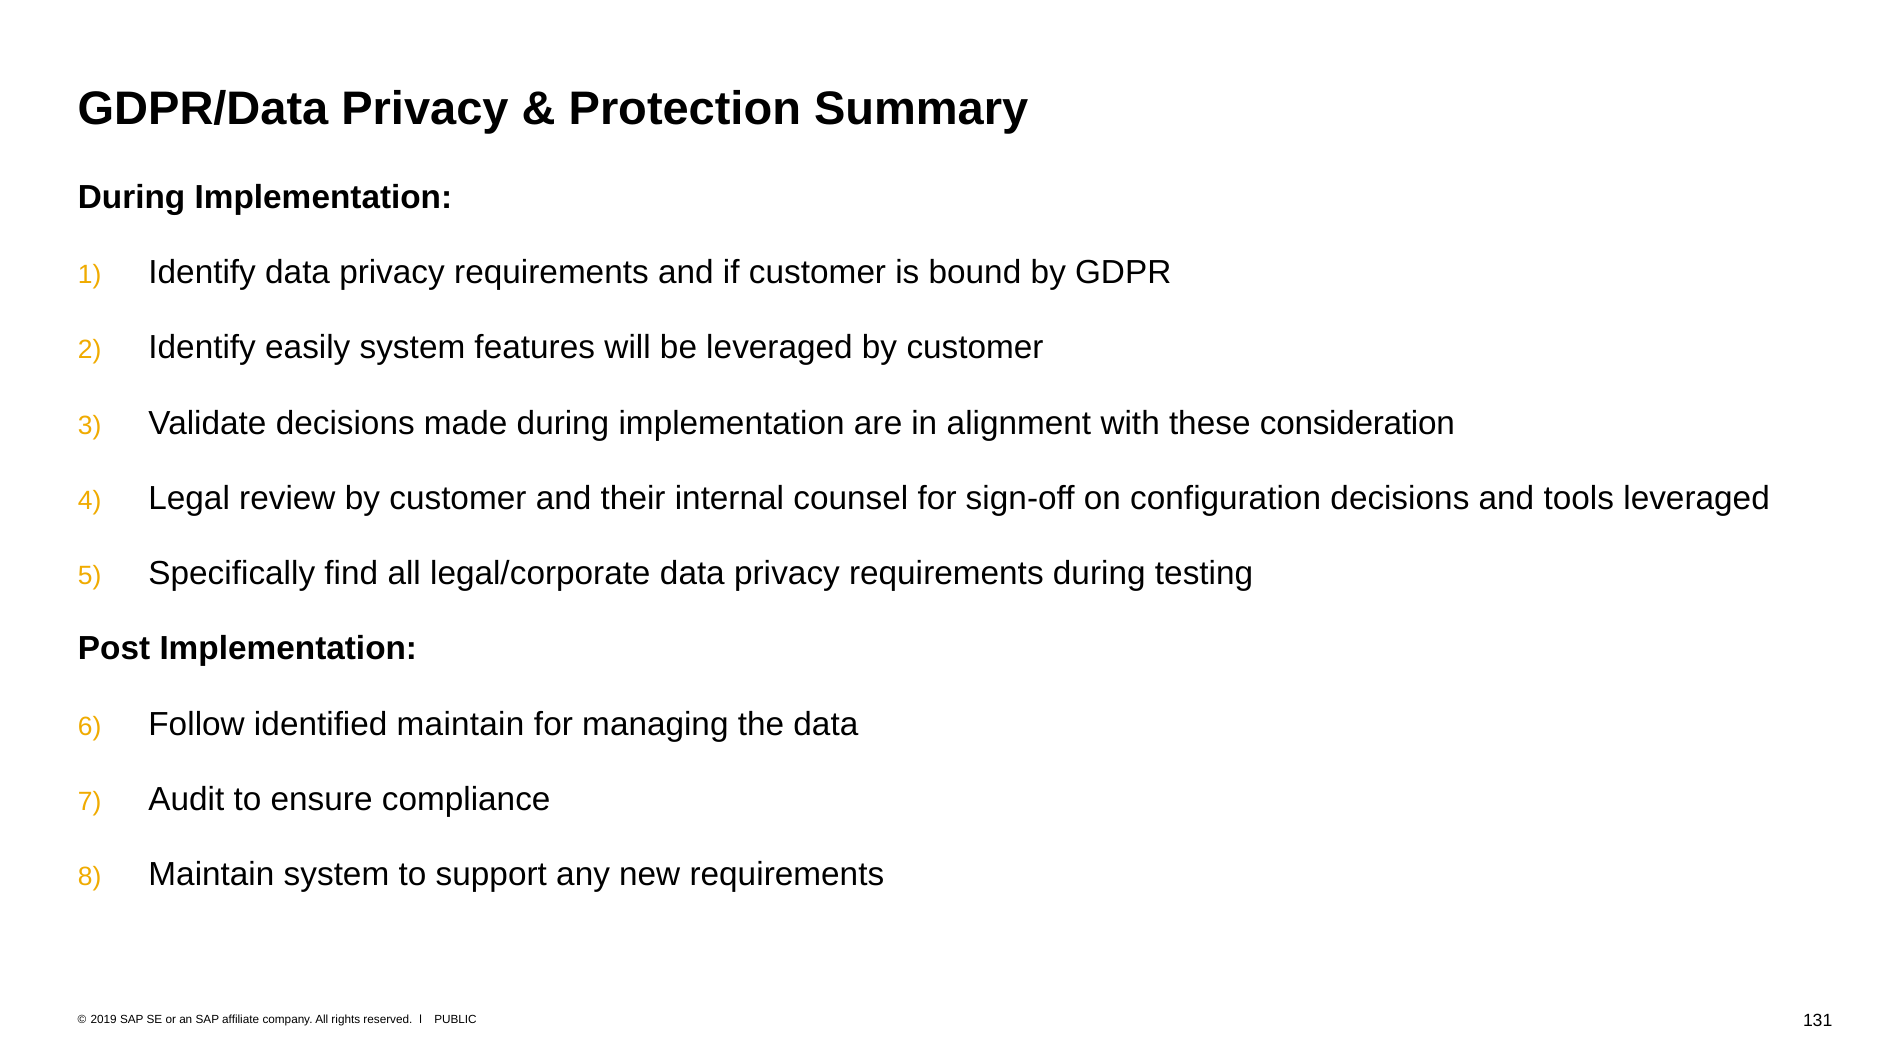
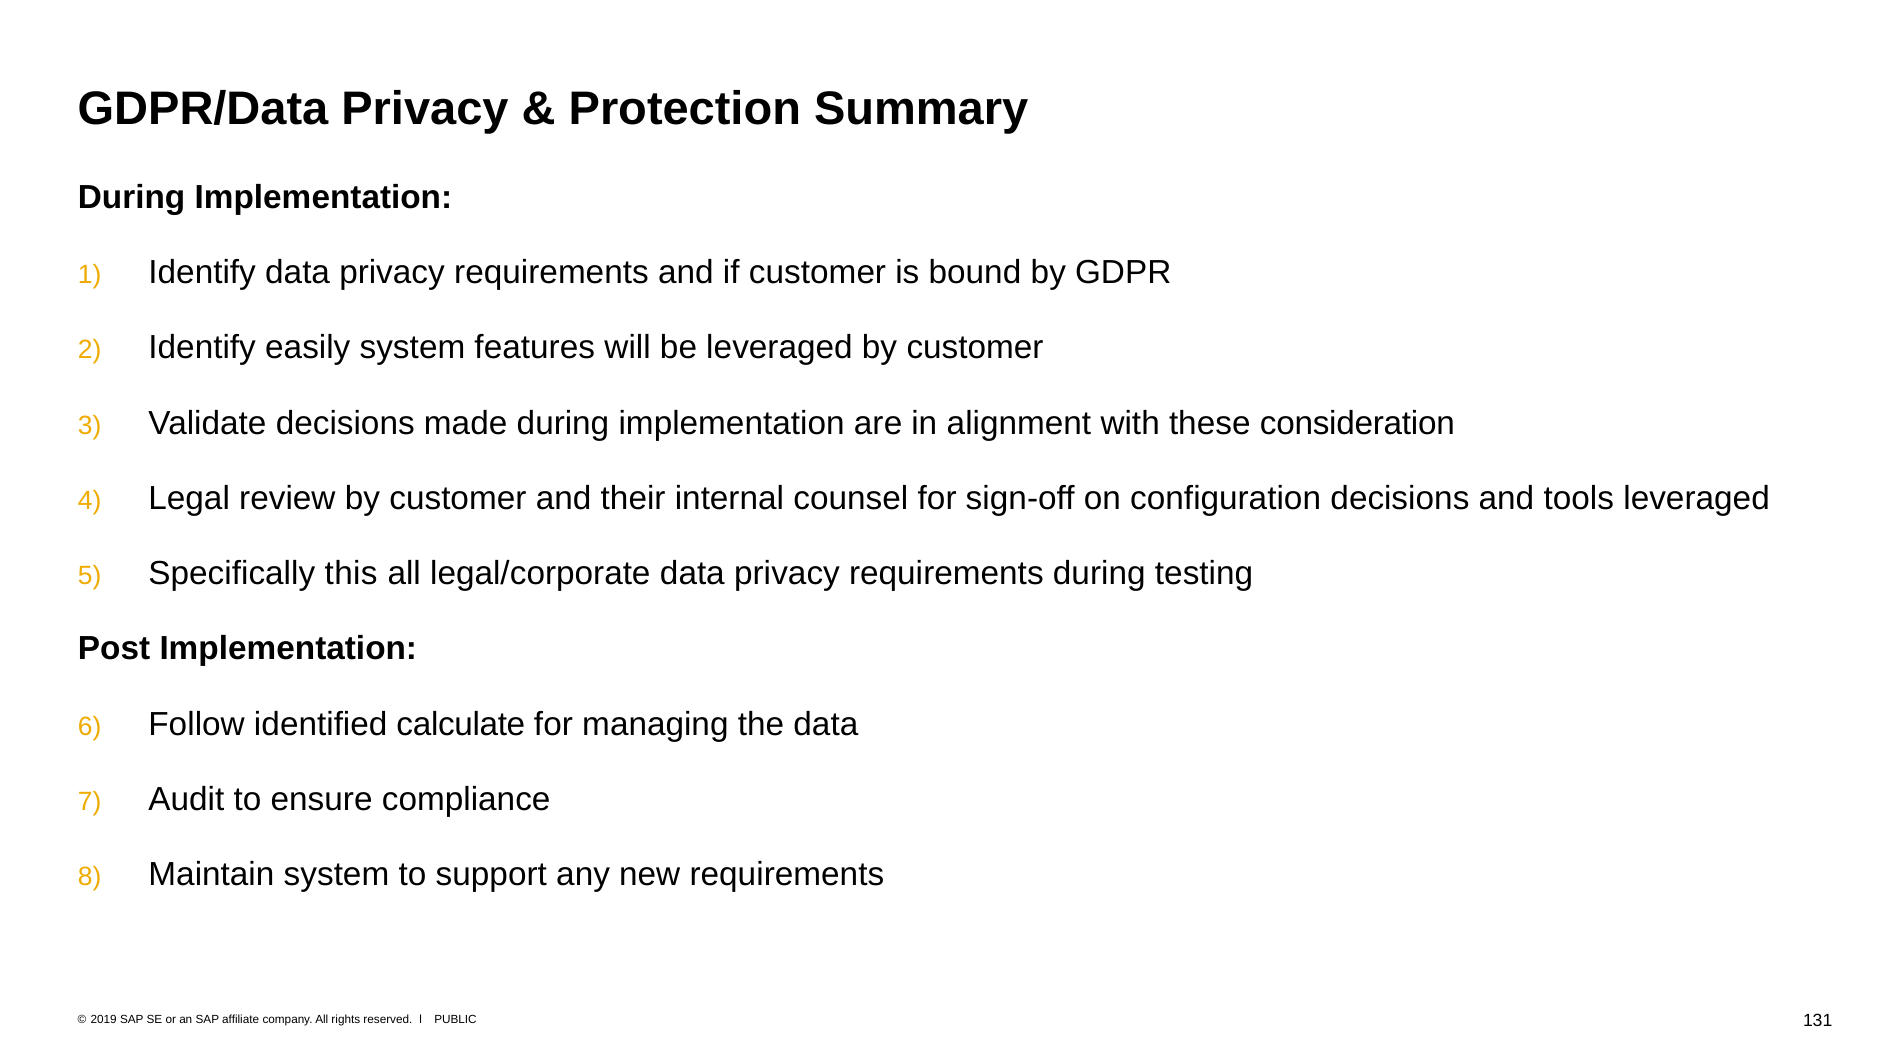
find: find -> this
identified maintain: maintain -> calculate
